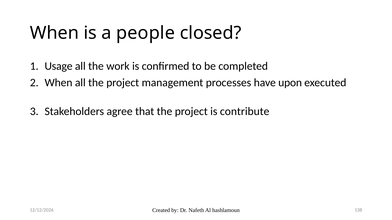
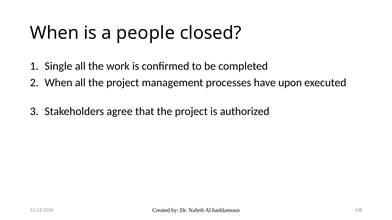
Usage: Usage -> Single
contribute: contribute -> authorized
